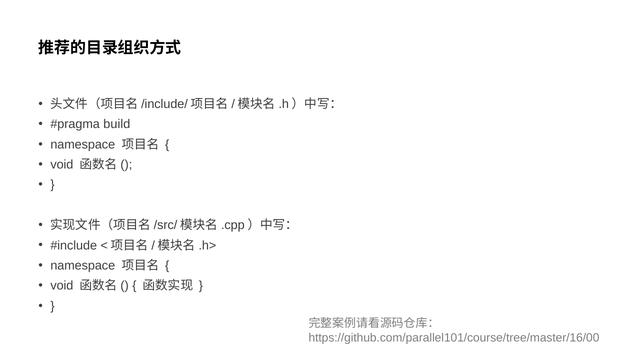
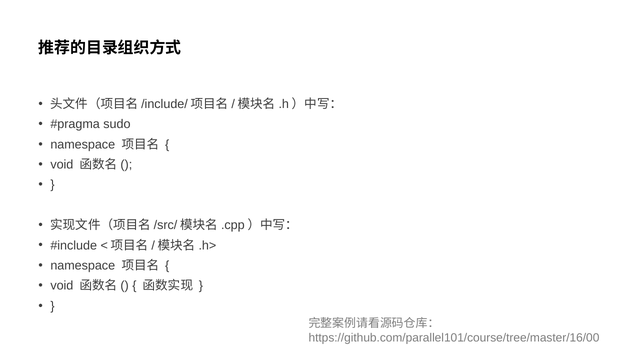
build: build -> sudo
